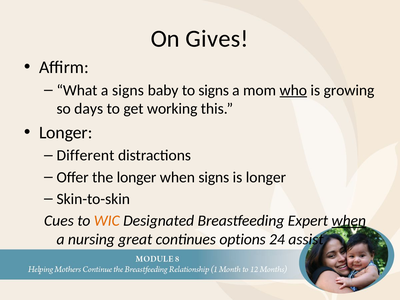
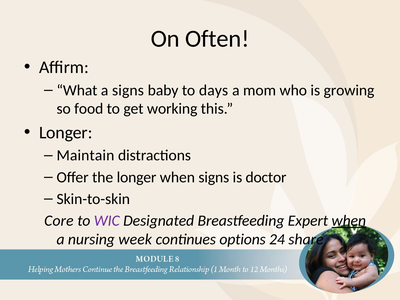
Gives: Gives -> Often
to signs: signs -> days
who underline: present -> none
days: days -> food
Different: Different -> Maintain
is longer: longer -> doctor
Cues: Cues -> Core
WIC colour: orange -> purple
great: great -> week
assist: assist -> share
